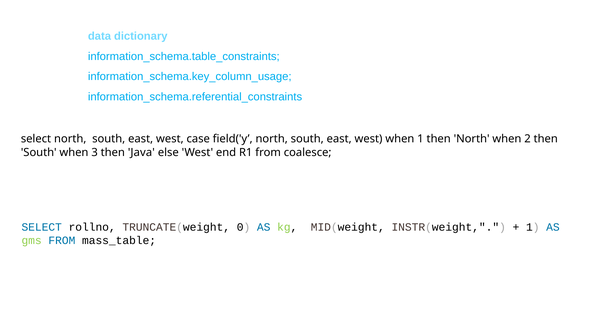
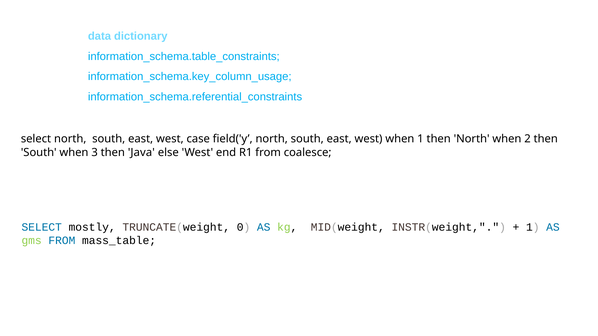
rollno: rollno -> mostly
